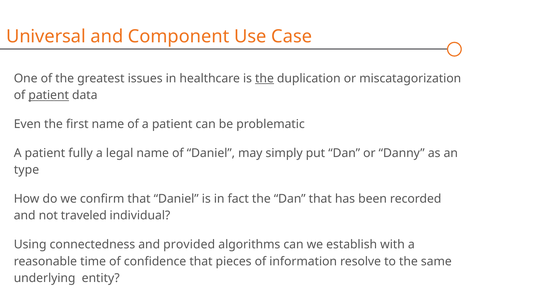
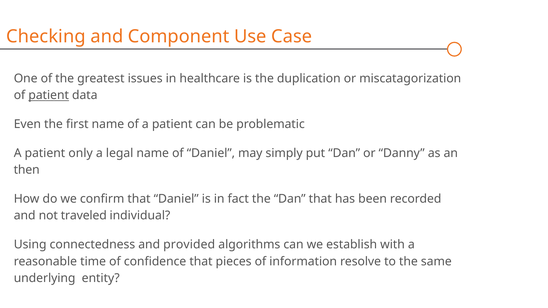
Universal: Universal -> Checking
the at (264, 79) underline: present -> none
fully: fully -> only
type: type -> then
